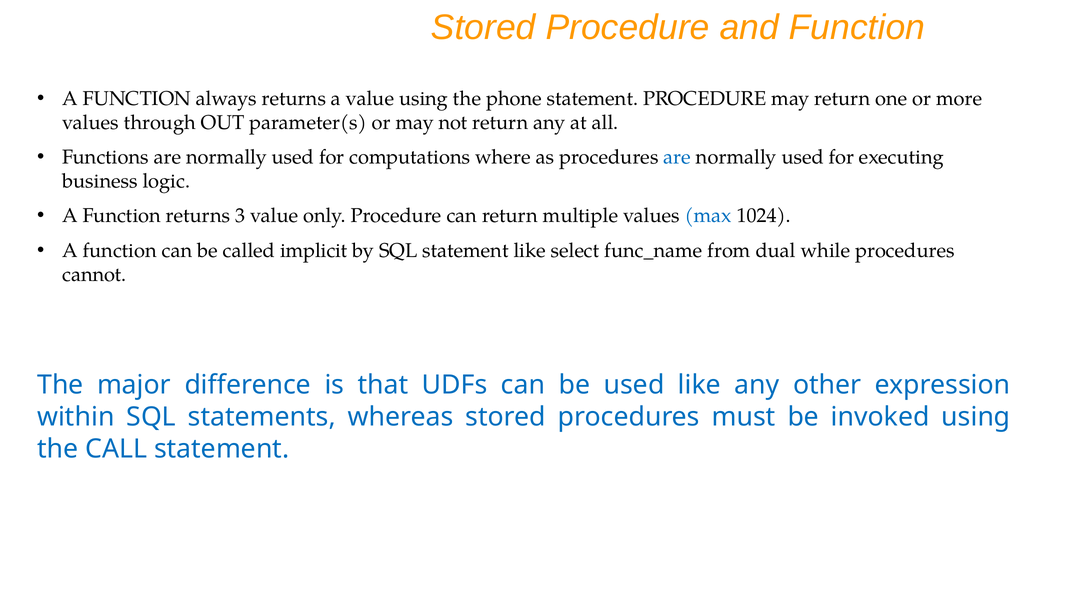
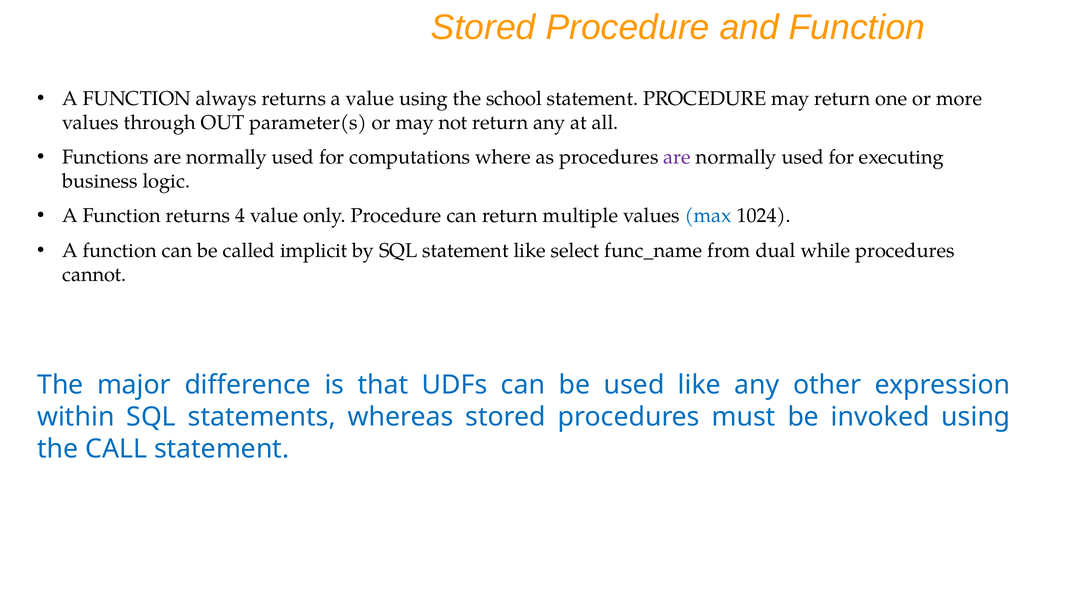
phone: phone -> school
are at (677, 157) colour: blue -> purple
3: 3 -> 4
